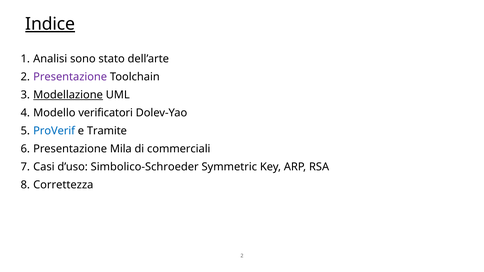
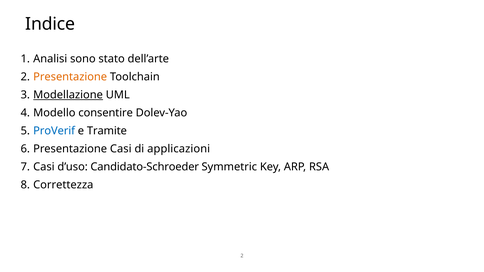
Indice underline: present -> none
Presentazione at (70, 77) colour: purple -> orange
verificatori: verificatori -> consentire
Presentazione Mila: Mila -> Casi
commerciali: commerciali -> applicazioni
Simbolico-Schroeder: Simbolico-Schroeder -> Candidato-Schroeder
